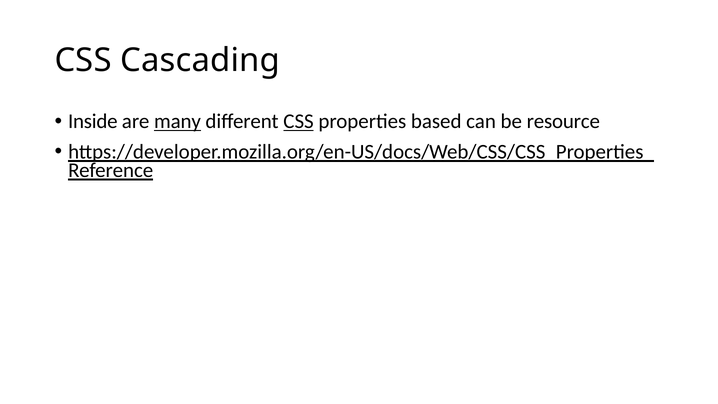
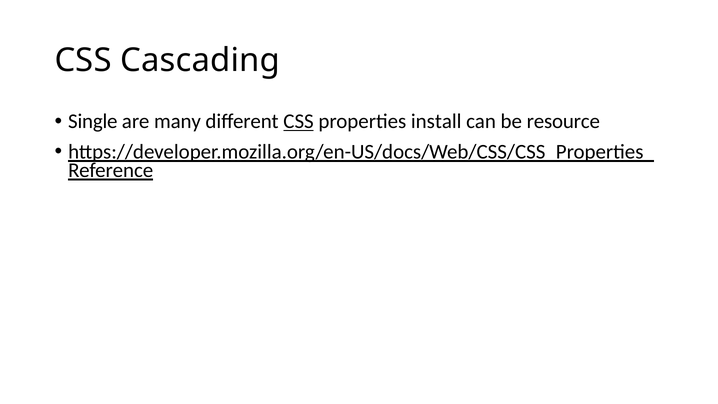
Inside: Inside -> Single
many underline: present -> none
based: based -> install
